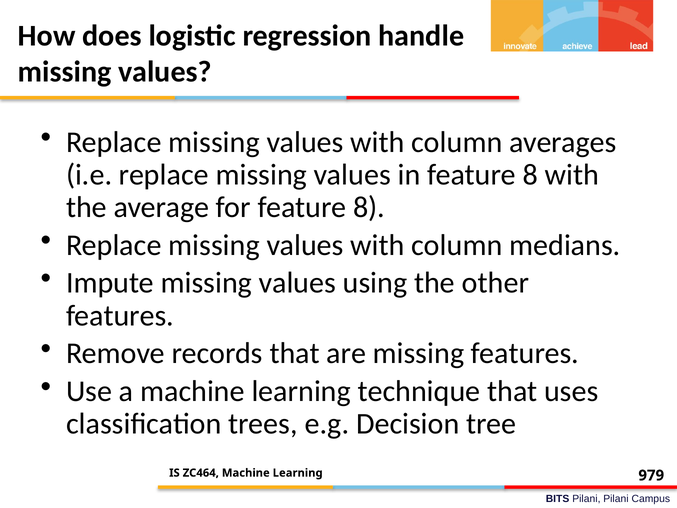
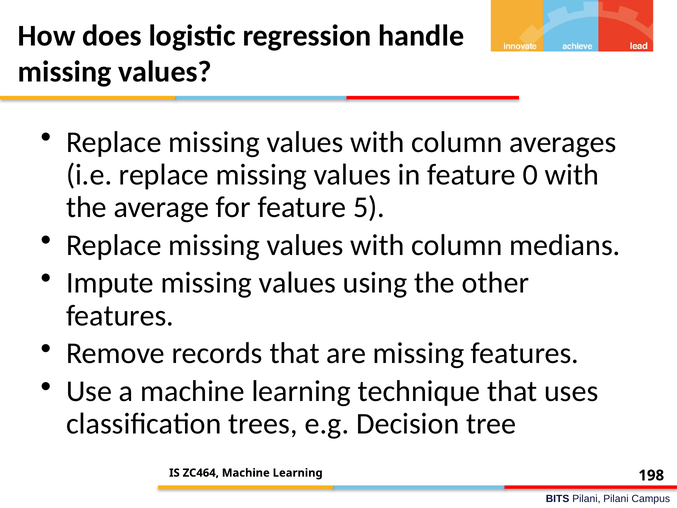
in feature 8: 8 -> 0
for feature 8: 8 -> 5
979: 979 -> 198
